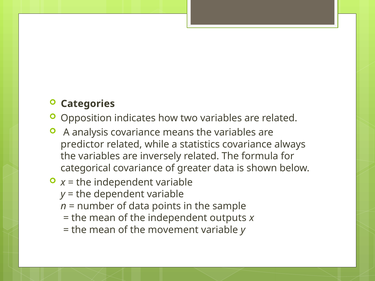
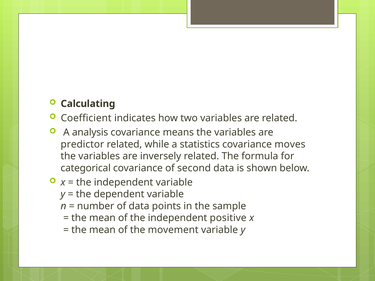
Categories: Categories -> Calculating
Opposition: Opposition -> Coefficient
always: always -> moves
greater: greater -> second
outputs: outputs -> positive
